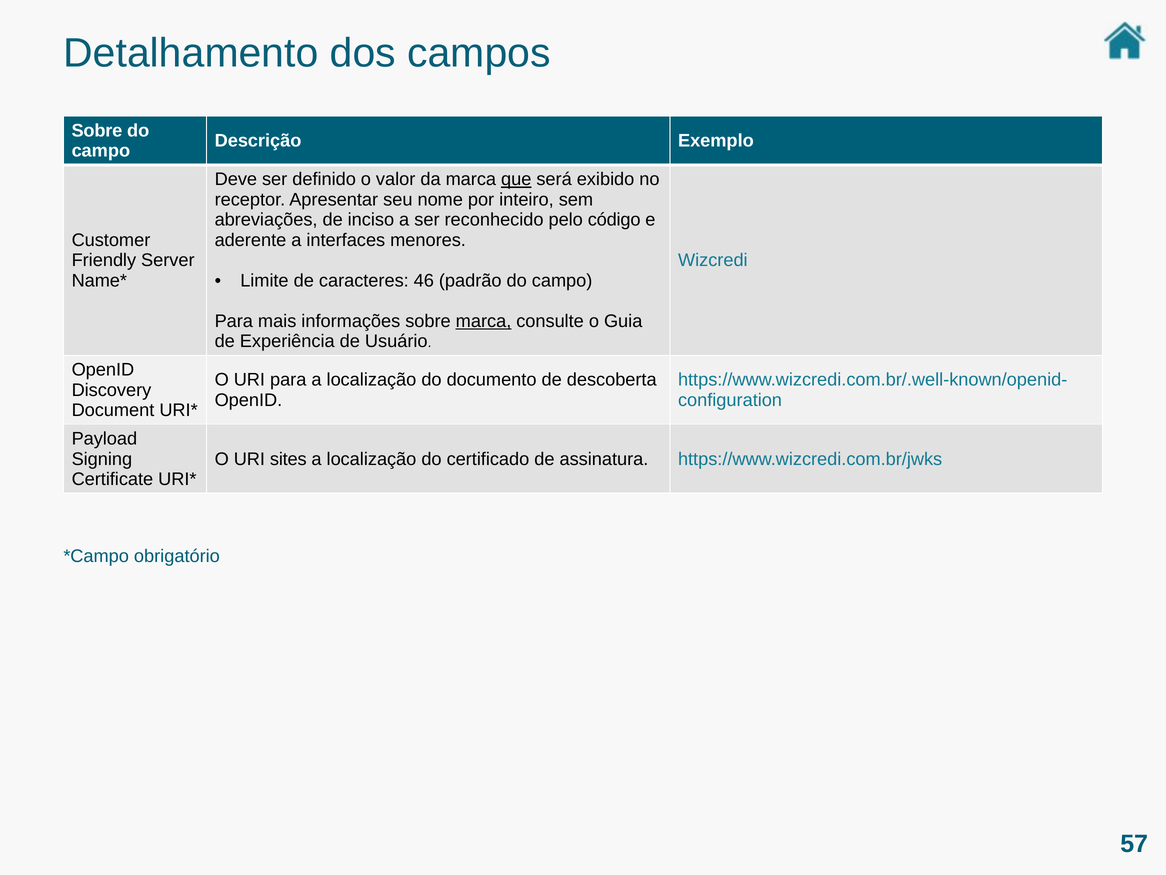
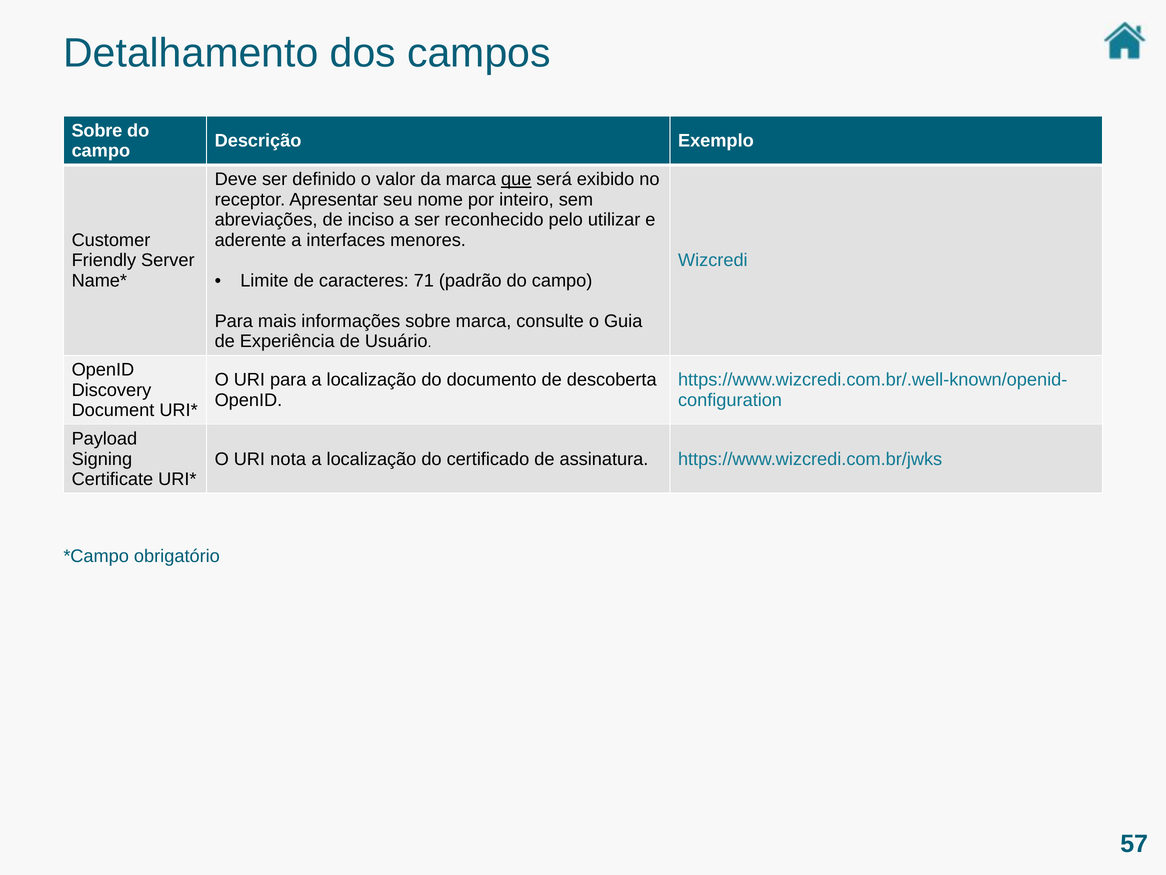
código: código -> utilizar
46: 46 -> 71
marca at (484, 321) underline: present -> none
sites: sites -> nota
